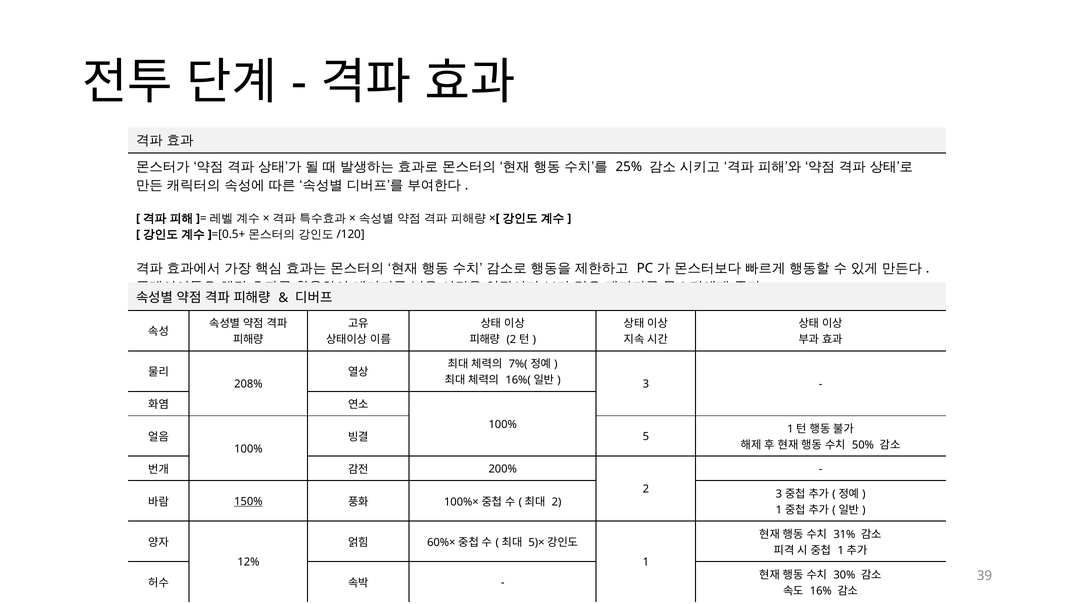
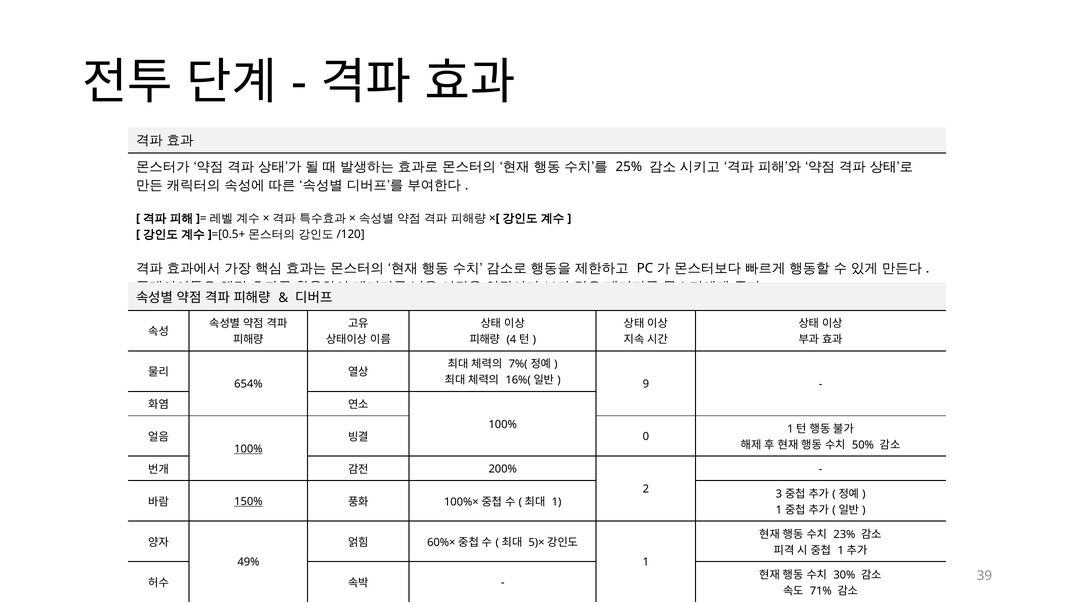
2 at (511, 340): 2 -> 4
3 at (646, 384): 3 -> 9
208%: 208% -> 654%
5: 5 -> 0
100% at (248, 449) underline: none -> present
2 at (557, 502): 2 -> 1
31%: 31% -> 23%
12%: 12% -> 49%
16%: 16% -> 71%
